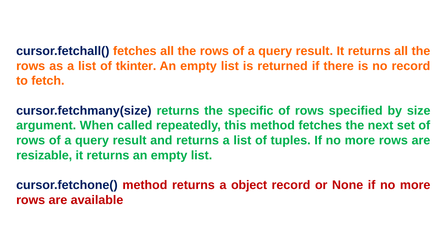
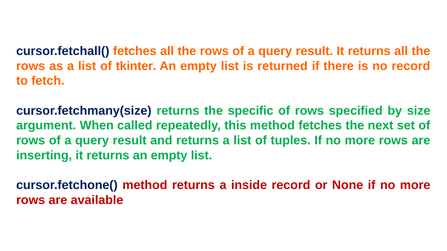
resizable: resizable -> inserting
object: object -> inside
